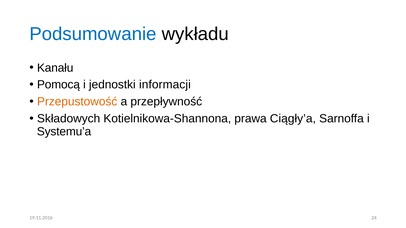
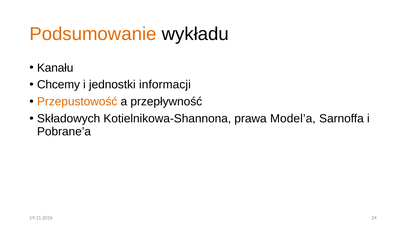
Podsumowanie colour: blue -> orange
Pomocą: Pomocą -> Chcemy
Ciągły’a: Ciągły’a -> Model’a
Systemu’a: Systemu’a -> Pobrane’a
